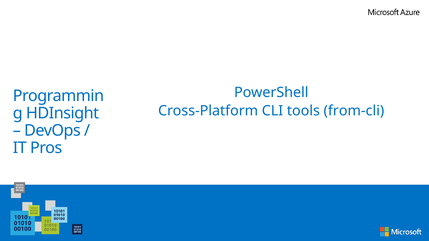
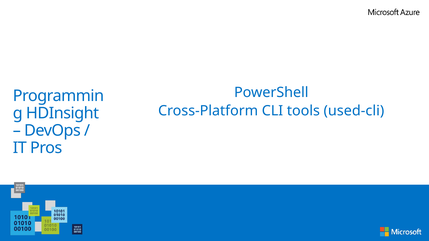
from-cli: from-cli -> used-cli
